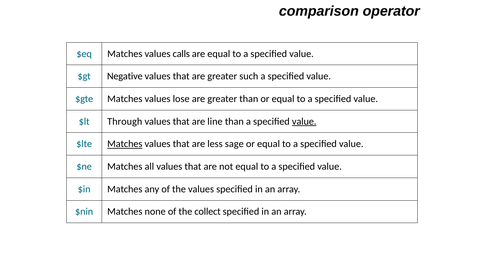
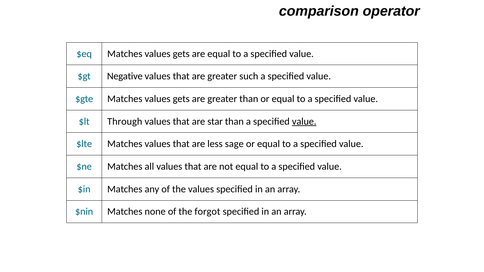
$eq Matches values calls: calls -> gets
$gte Matches values lose: lose -> gets
line: line -> star
Matches at (125, 144) underline: present -> none
collect: collect -> forgot
